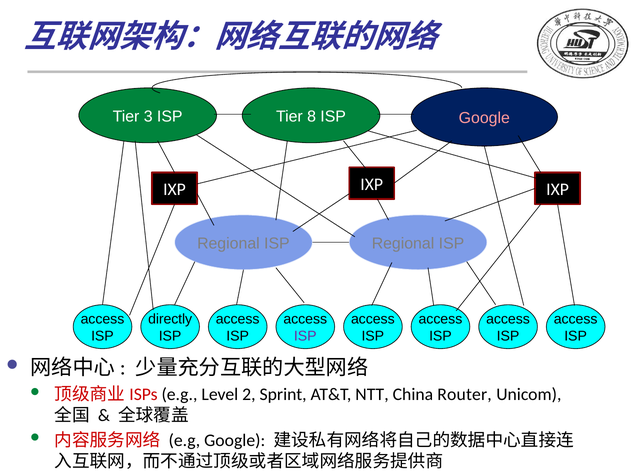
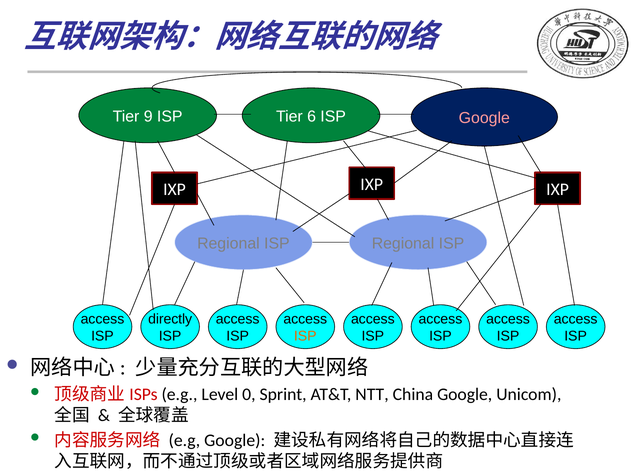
3: 3 -> 9
8: 8 -> 6
ISP at (305, 336) colour: purple -> orange
2: 2 -> 0
China Router: Router -> Google
